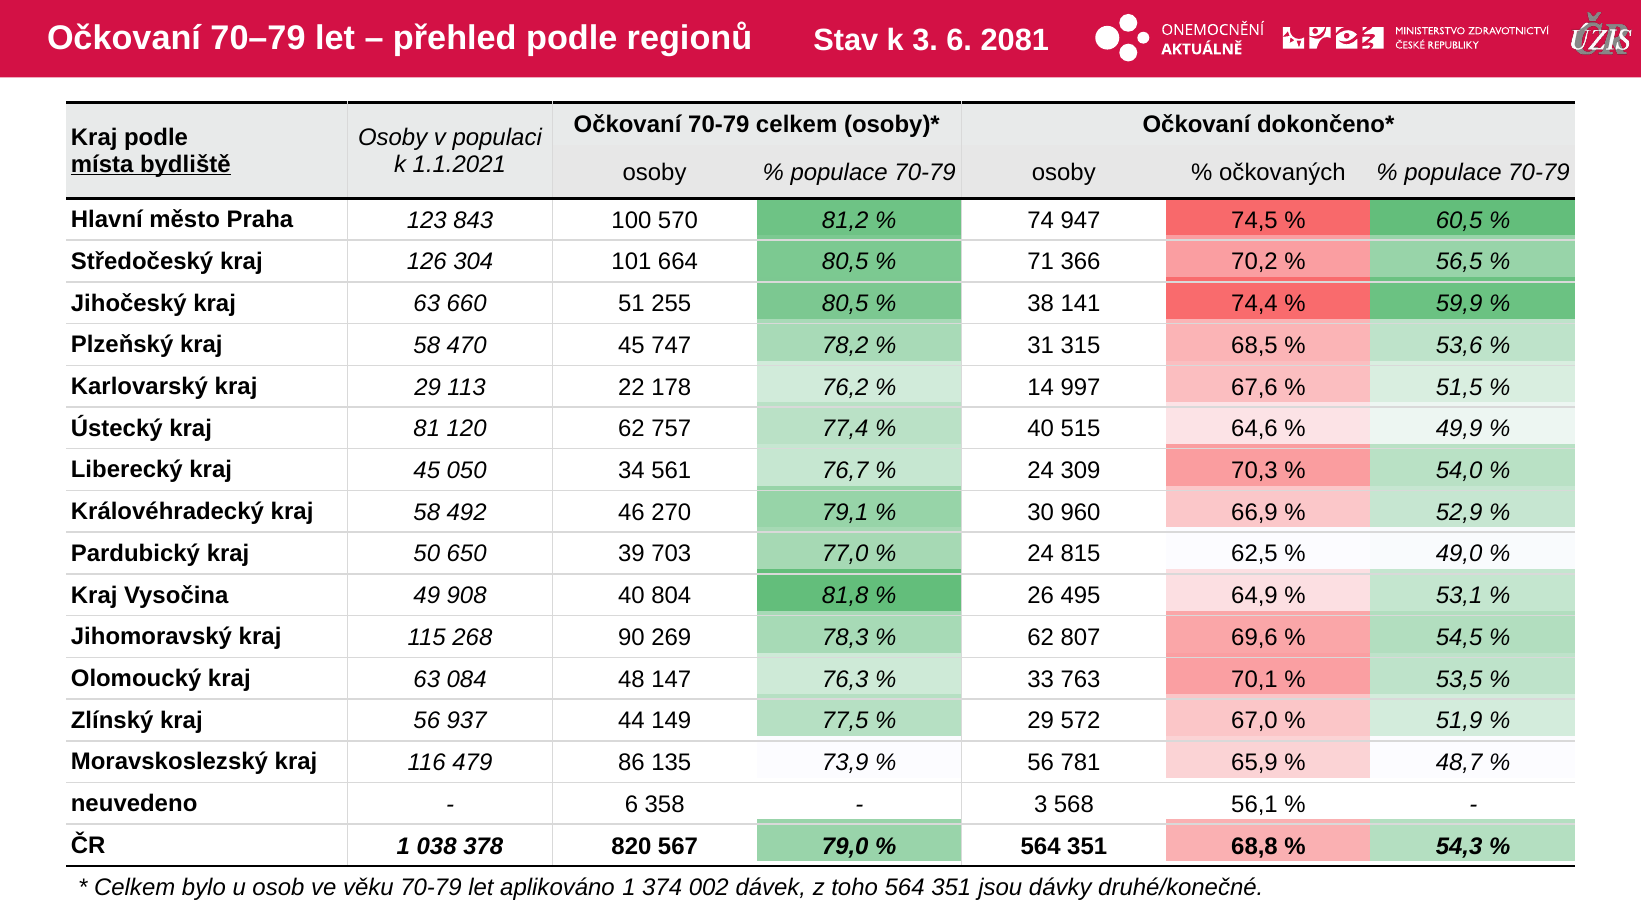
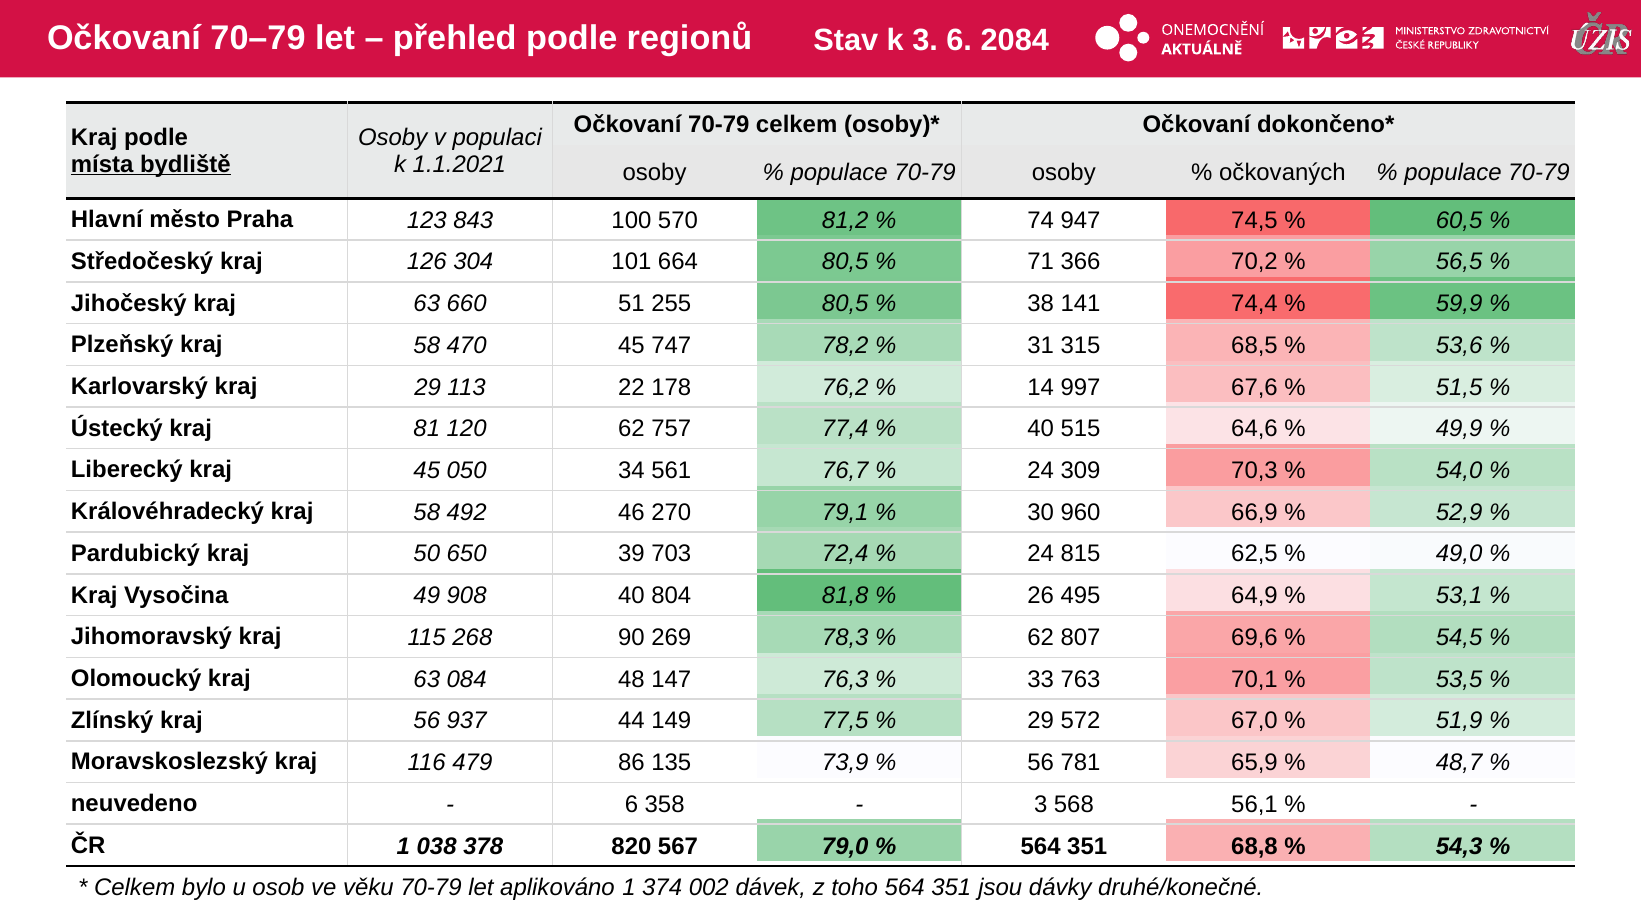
2081: 2081 -> 2084
77,0: 77,0 -> 72,4
